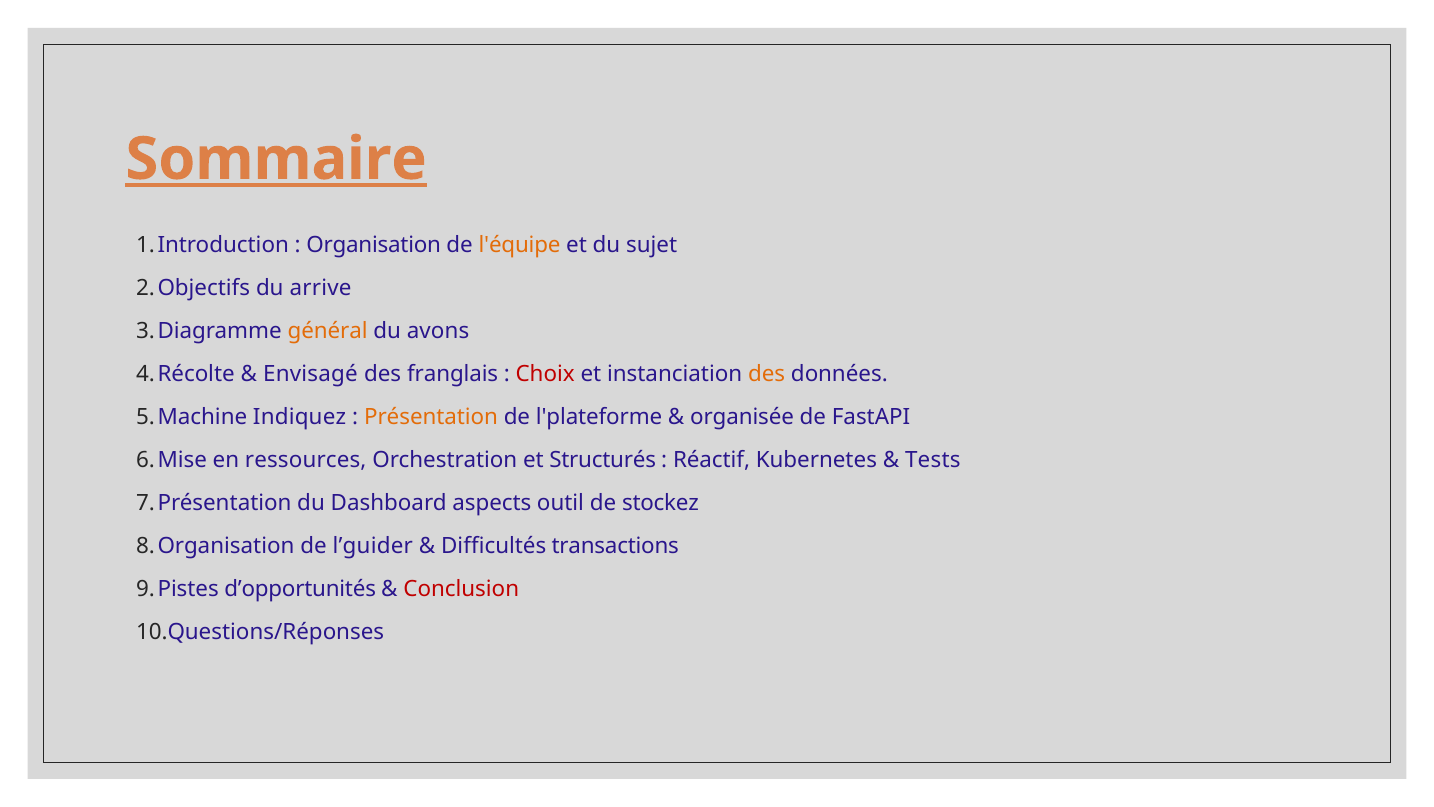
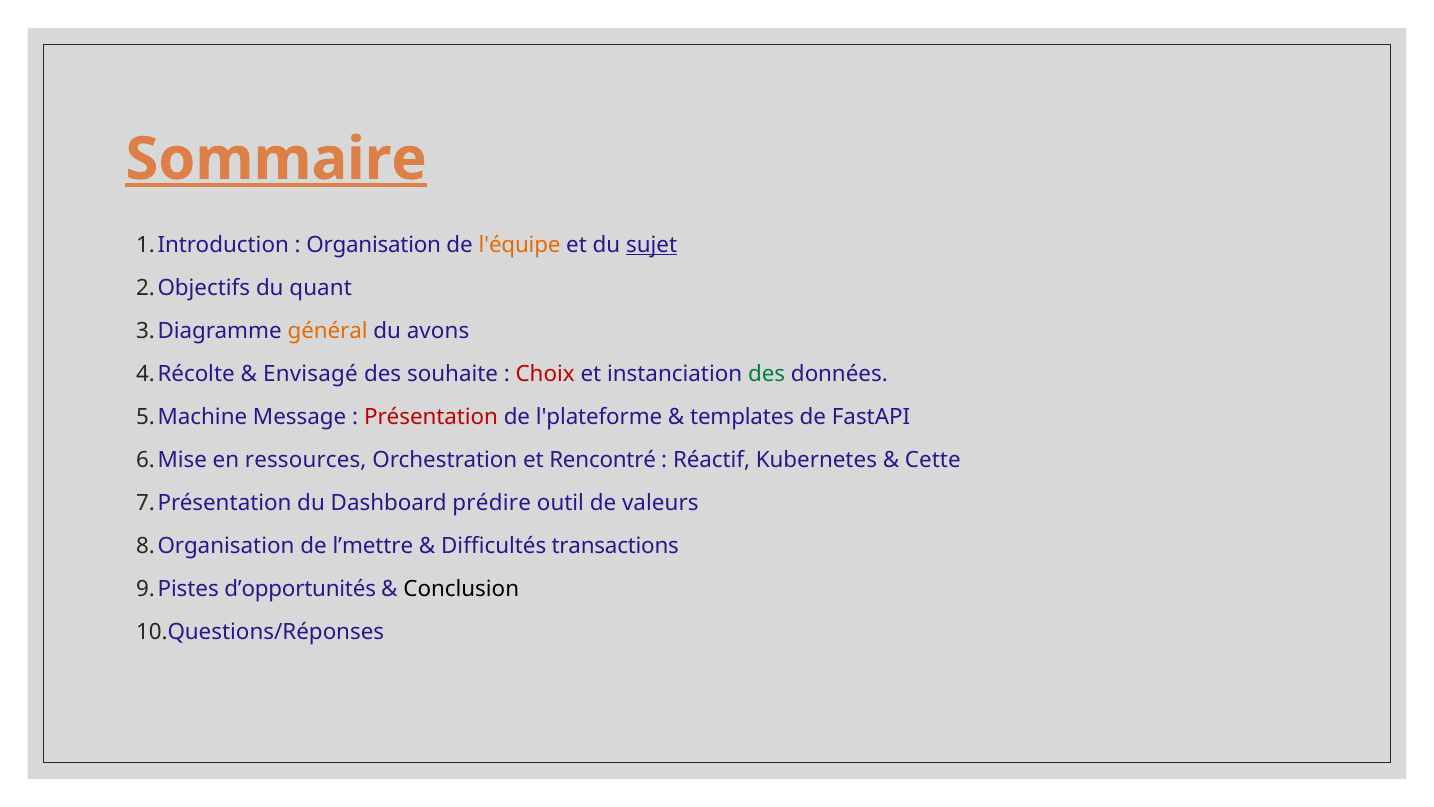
sujet underline: none -> present
arrive: arrive -> quant
franglais: franglais -> souhaite
des at (767, 374) colour: orange -> green
Indiquez: Indiquez -> Message
Présentation colour: orange -> red
organisée: organisée -> templates
Structurés: Structurés -> Rencontré
Tests: Tests -> Cette
aspects: aspects -> prédire
stockez: stockez -> valeurs
l’guider: l’guider -> l’mettre
Conclusion colour: red -> black
